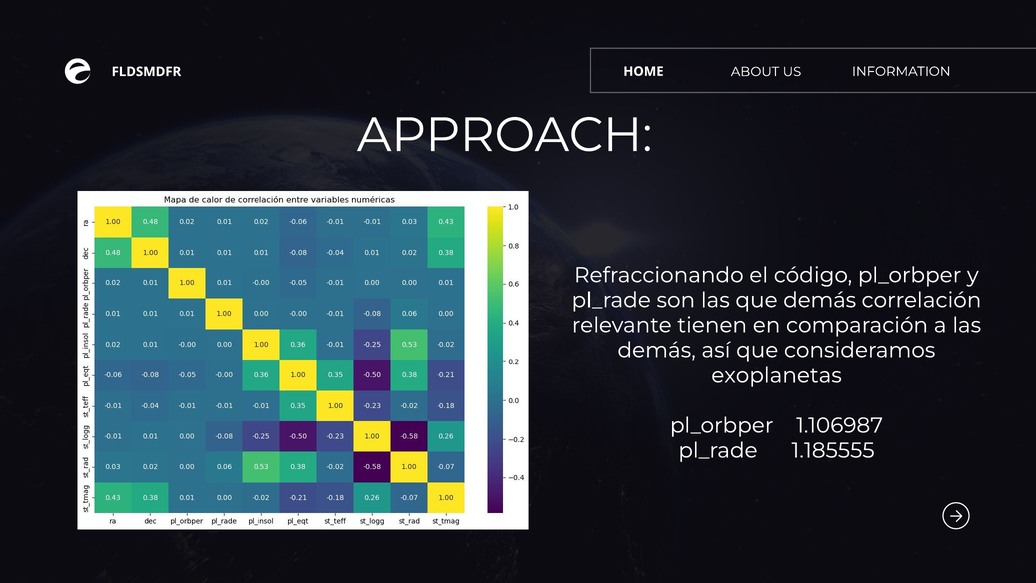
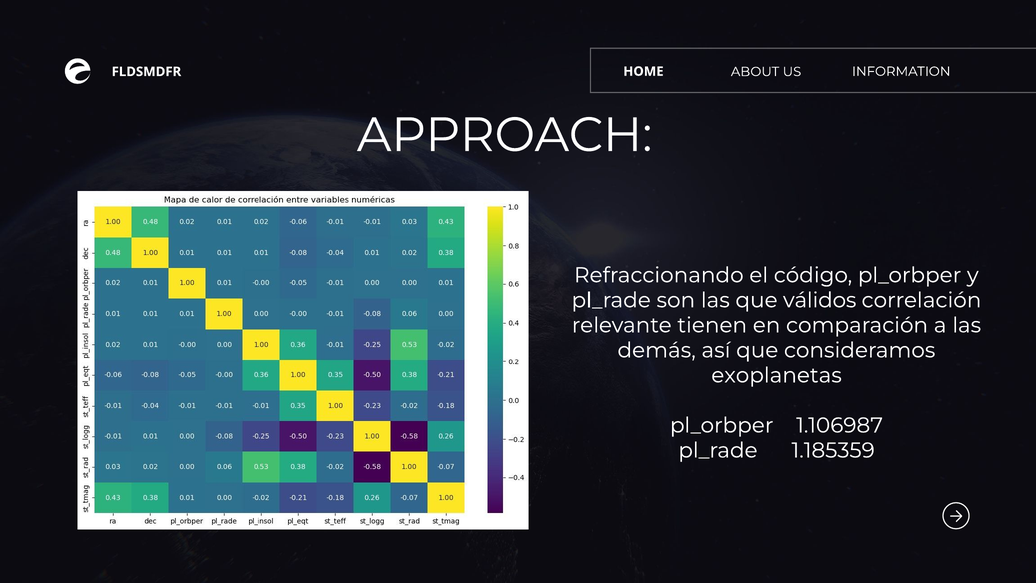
que demás: demás -> válidos
1.185555: 1.185555 -> 1.185359
